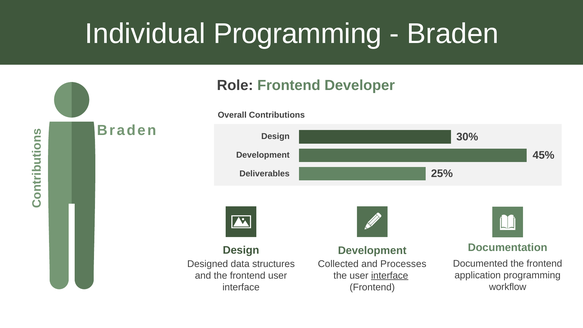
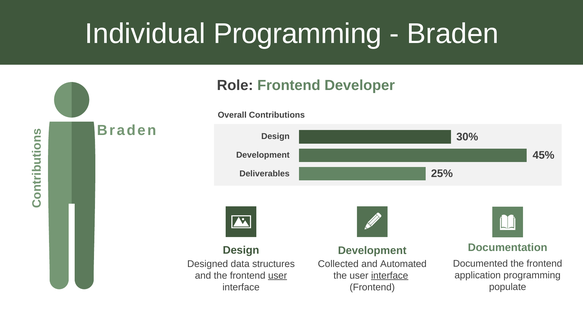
Processes: Processes -> Automated
user at (278, 275) underline: none -> present
workflow: workflow -> populate
